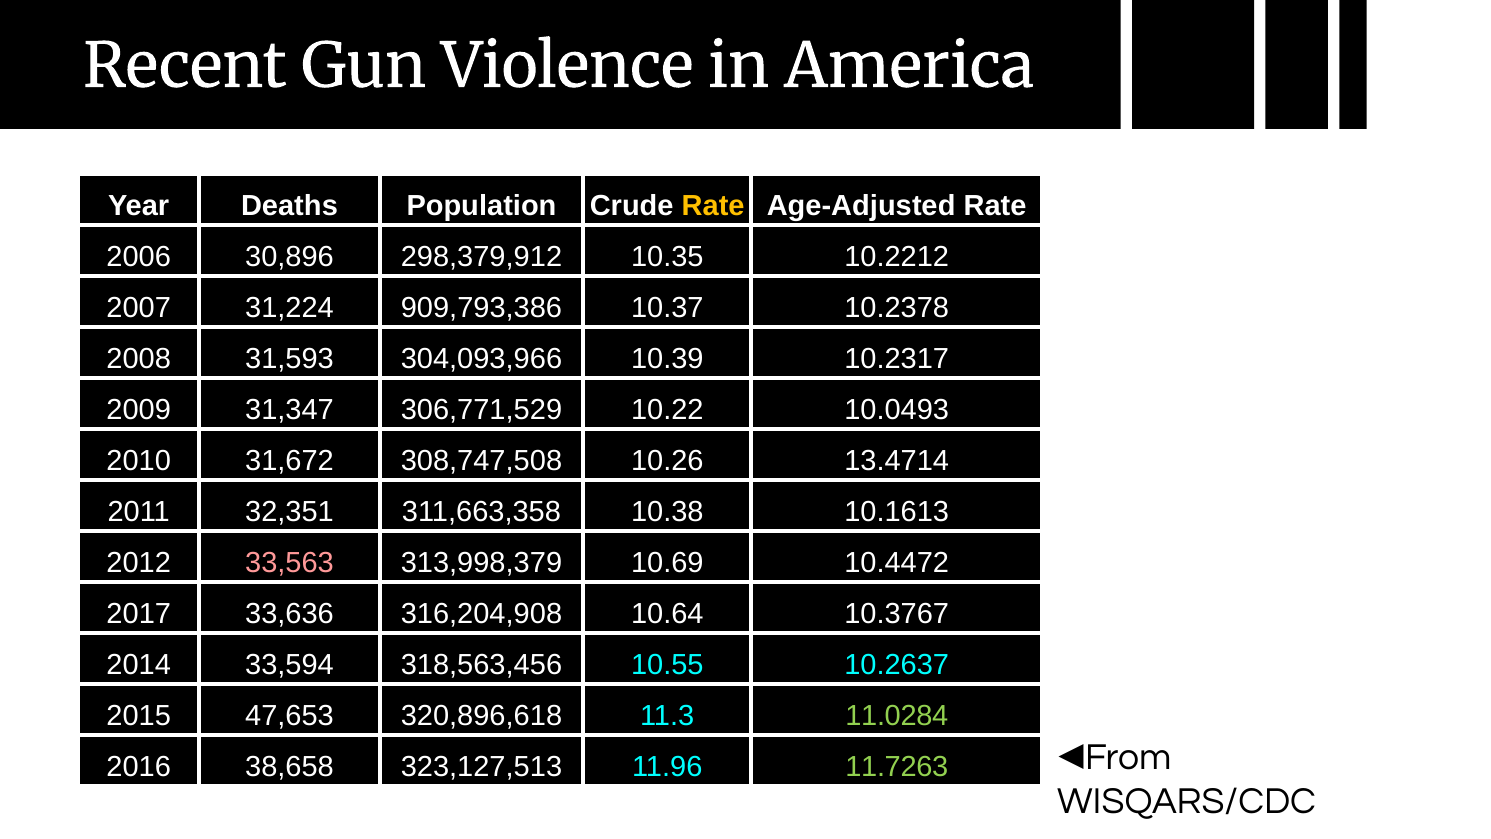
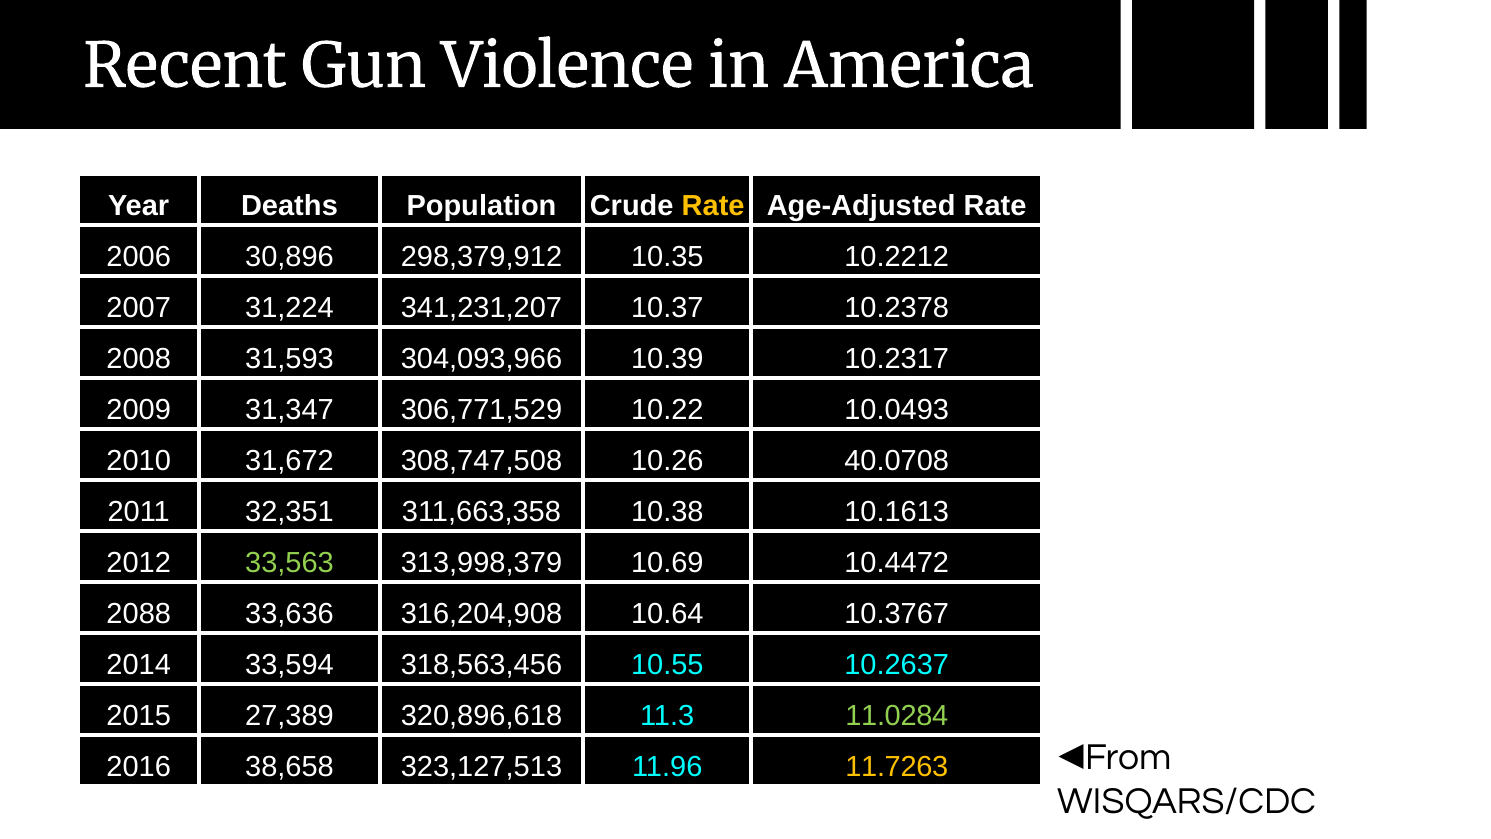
909,793,386: 909,793,386 -> 341,231,207
13.4714: 13.4714 -> 40.0708
33,563 colour: pink -> light green
2017: 2017 -> 2088
47,653: 47,653 -> 27,389
11.7263 colour: light green -> yellow
